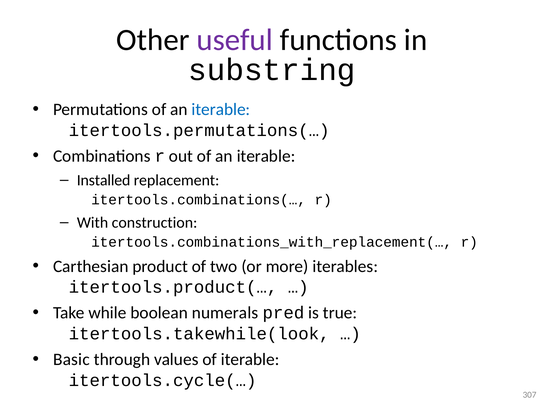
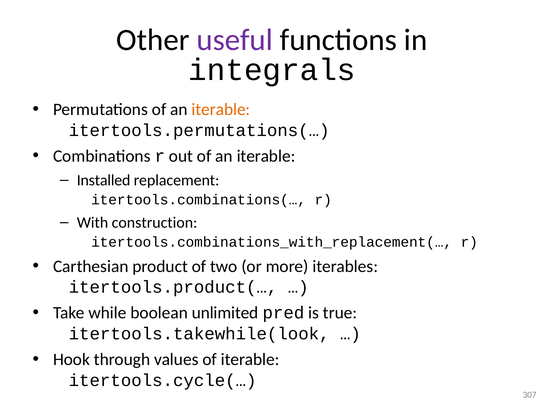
substring: substring -> integrals
iterable at (221, 110) colour: blue -> orange
numerals: numerals -> unlimited
Basic: Basic -> Hook
